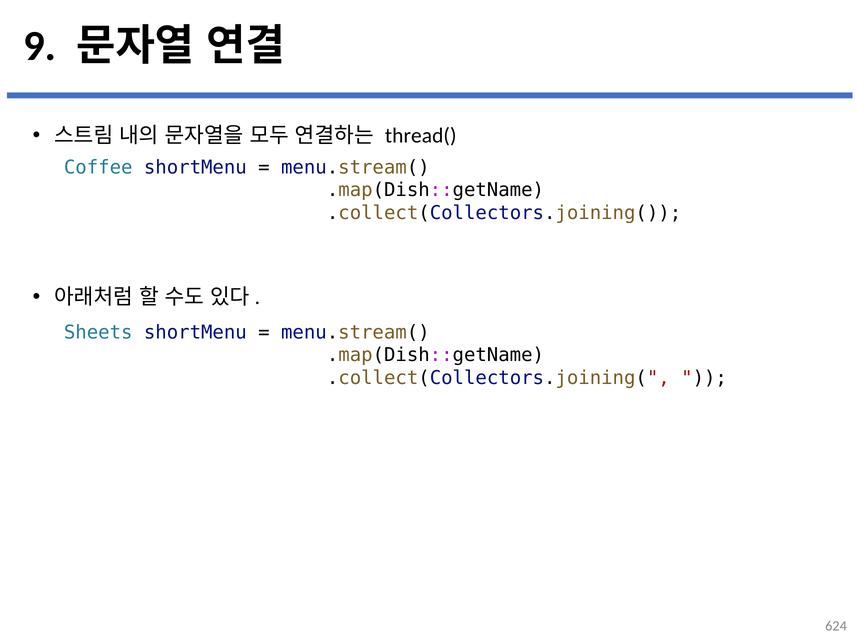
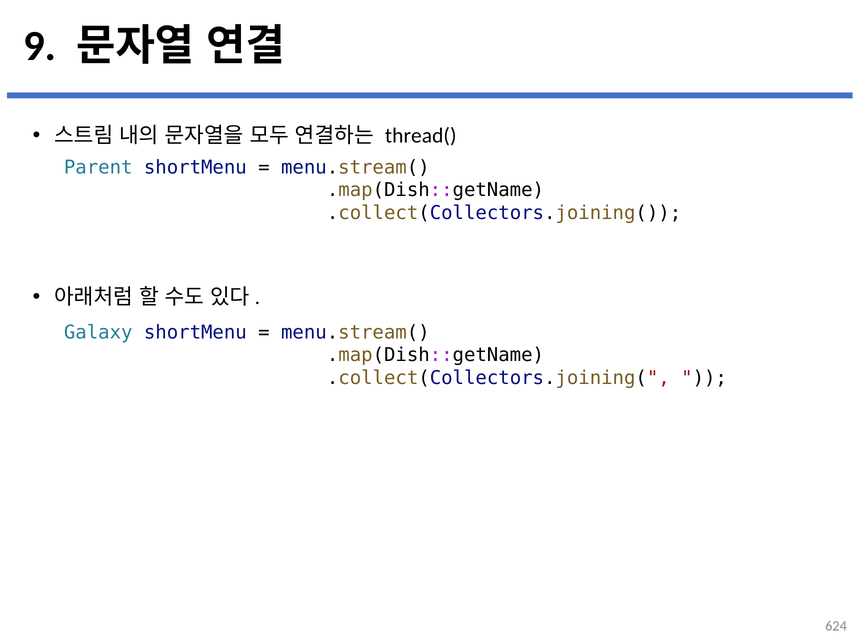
Coffee: Coffee -> Parent
Sheets: Sheets -> Galaxy
